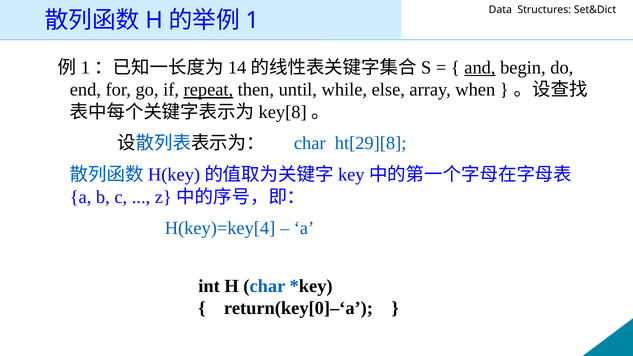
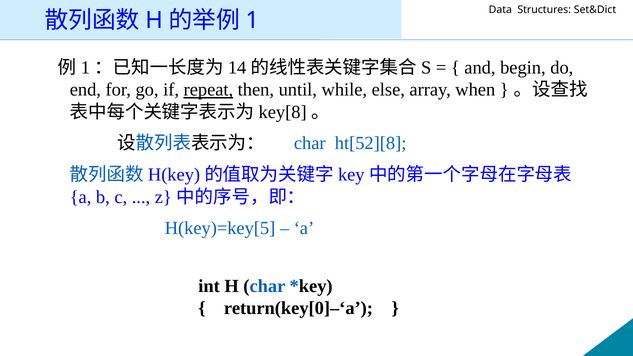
and underline: present -> none
ht[29][8: ht[29][8 -> ht[52][8
H(key)=key[4: H(key)=key[4 -> H(key)=key[5
